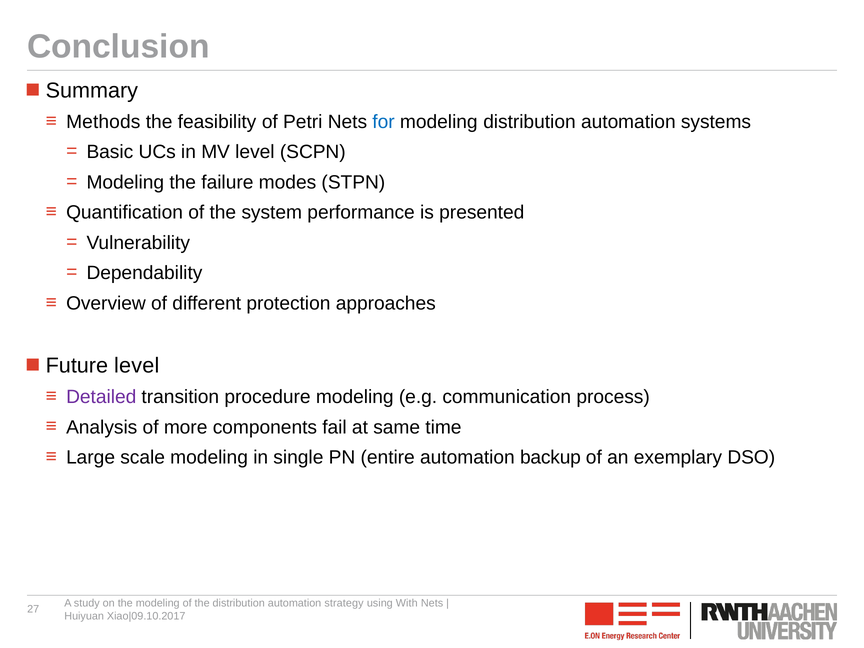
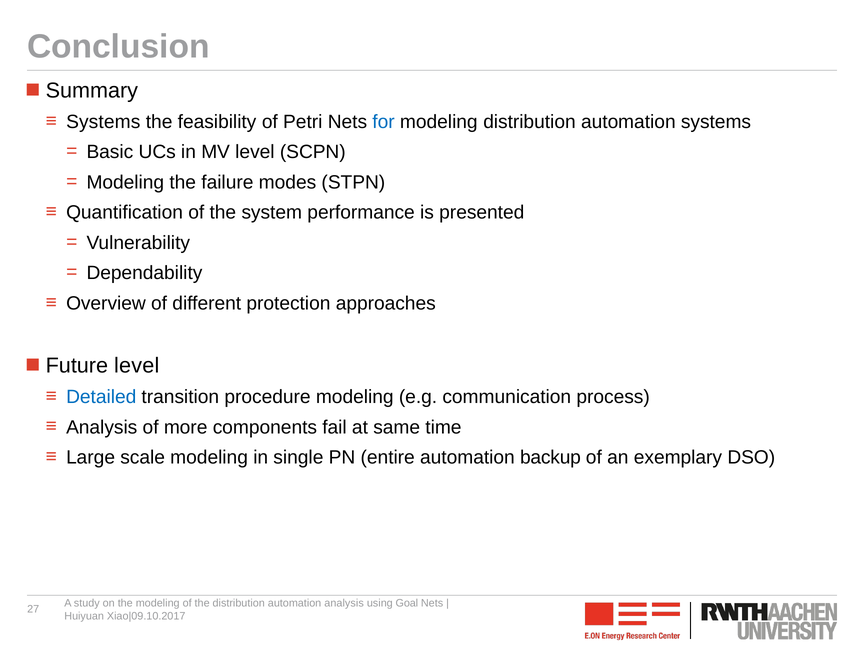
Methods at (103, 122): Methods -> Systems
Detailed colour: purple -> blue
automation strategy: strategy -> analysis
With: With -> Goal
